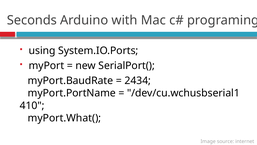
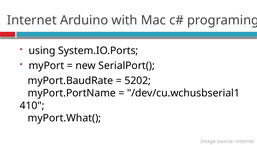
Seconds at (32, 20): Seconds -> Internet
2434: 2434 -> 5202
